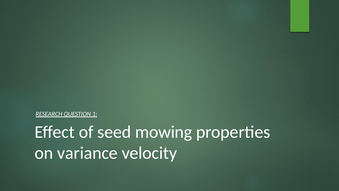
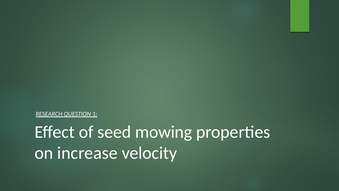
variance: variance -> increase
